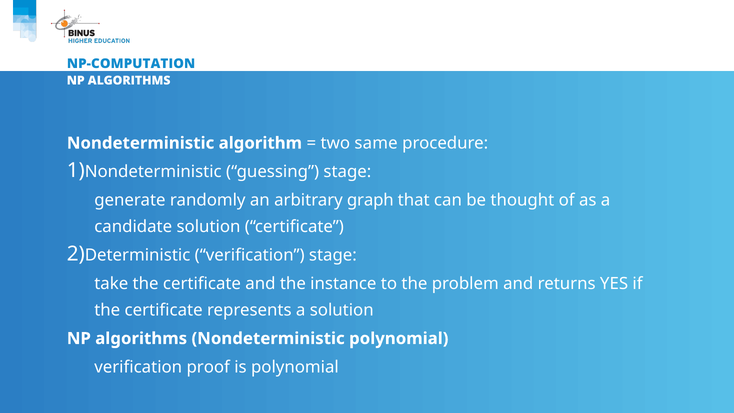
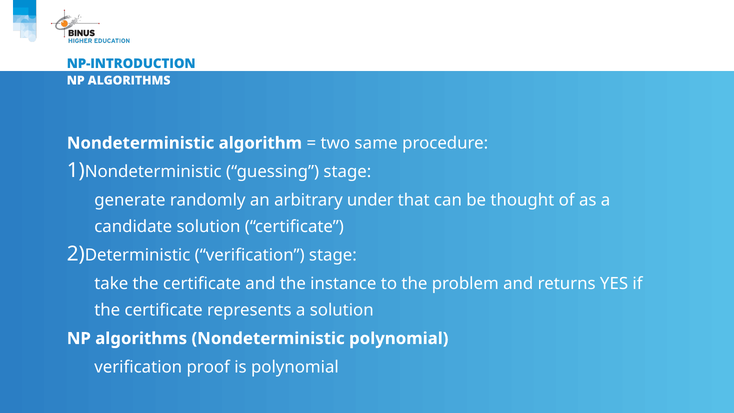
NP-COMPUTATION: NP-COMPUTATION -> NP-INTRODUCTION
graph: graph -> under
